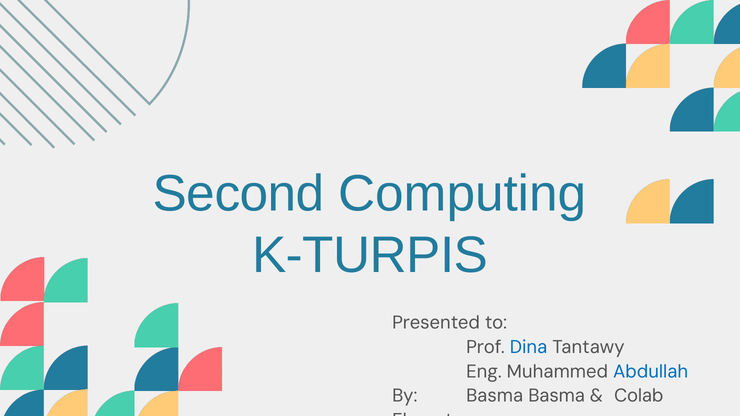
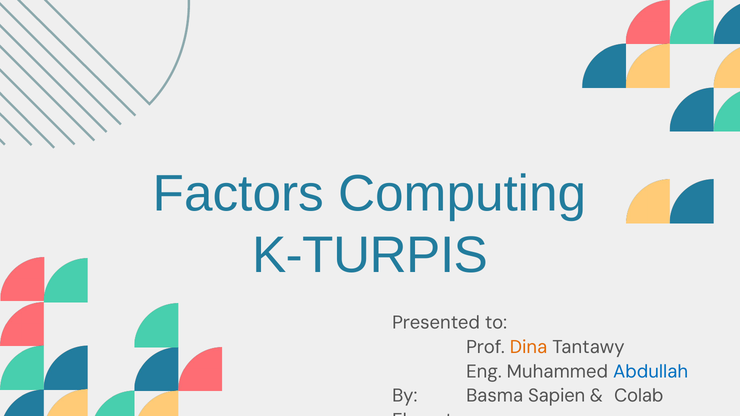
Second: Second -> Factors
Dina colour: blue -> orange
Basma Basma: Basma -> Sapien
